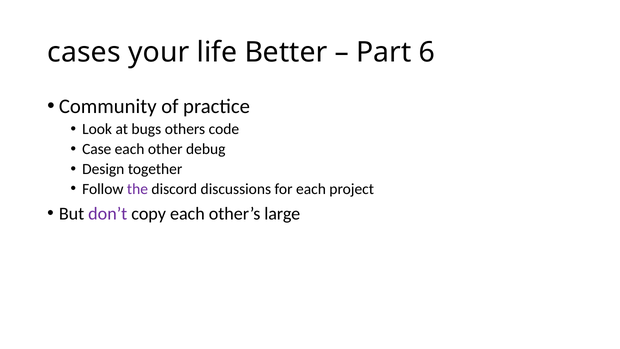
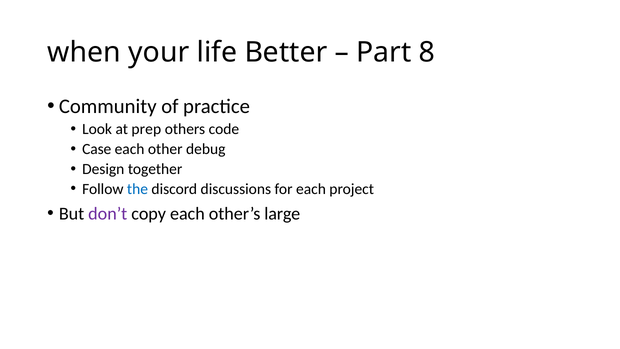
cases: cases -> when
6: 6 -> 8
bugs: bugs -> prep
the colour: purple -> blue
